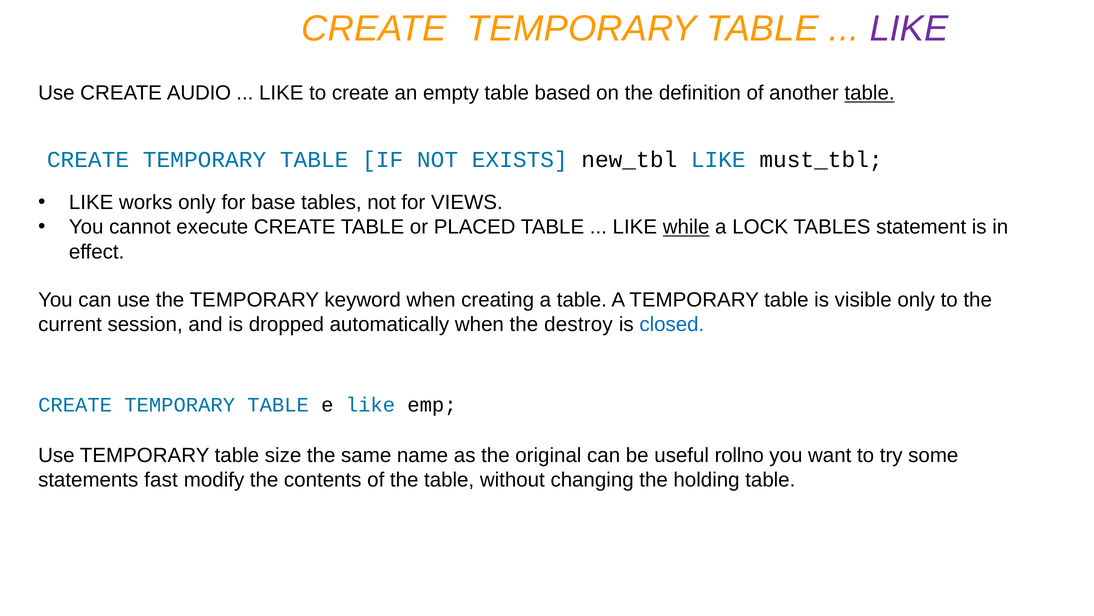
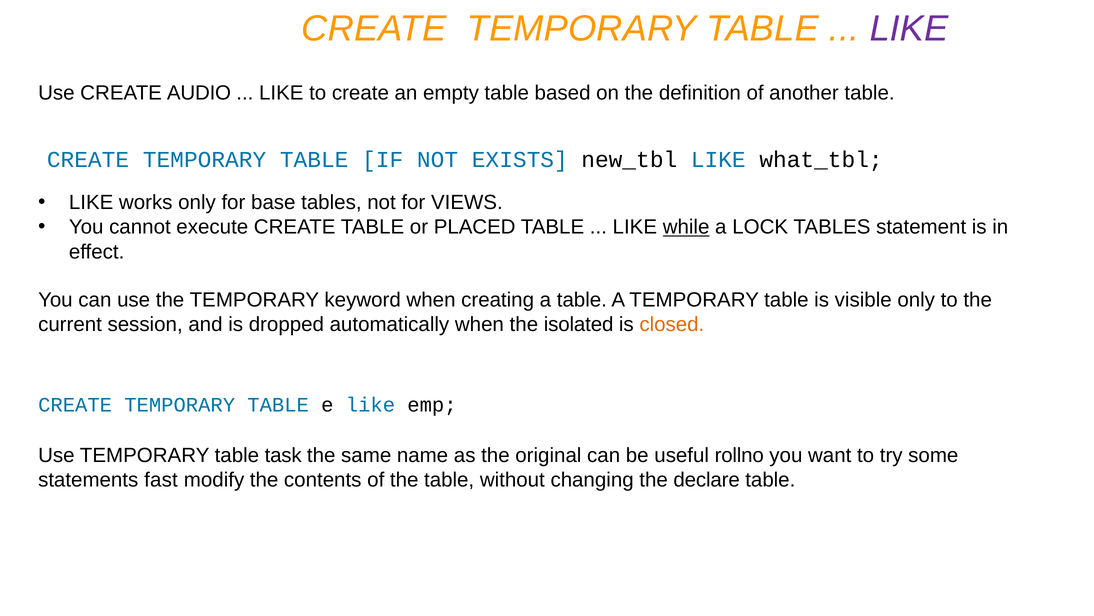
table at (870, 93) underline: present -> none
must_tbl: must_tbl -> what_tbl
destroy: destroy -> isolated
closed colour: blue -> orange
size: size -> task
holding: holding -> declare
